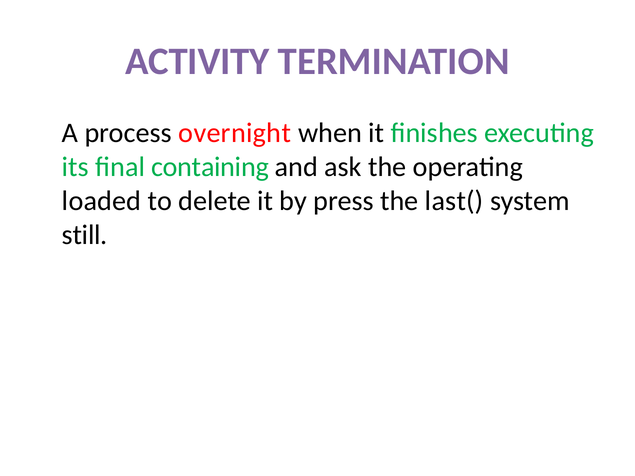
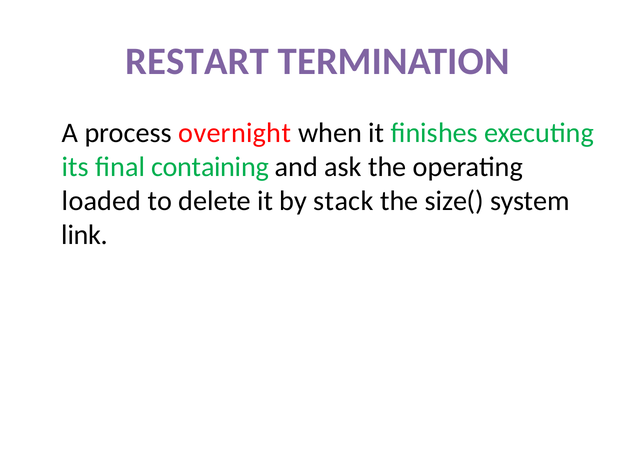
ACTIVITY: ACTIVITY -> RESTART
press: press -> stack
last(: last( -> size(
still: still -> link
